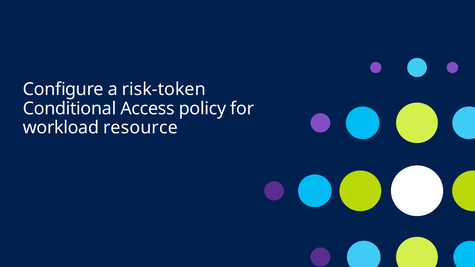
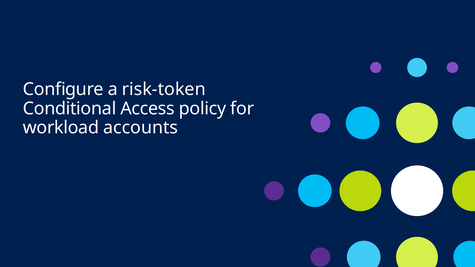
resource: resource -> accounts
